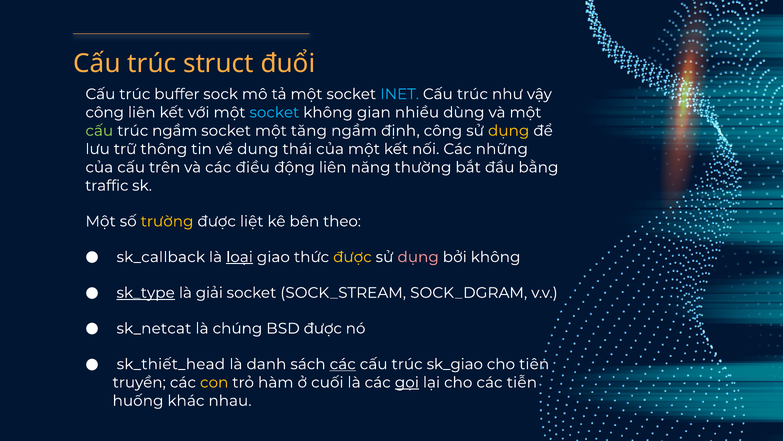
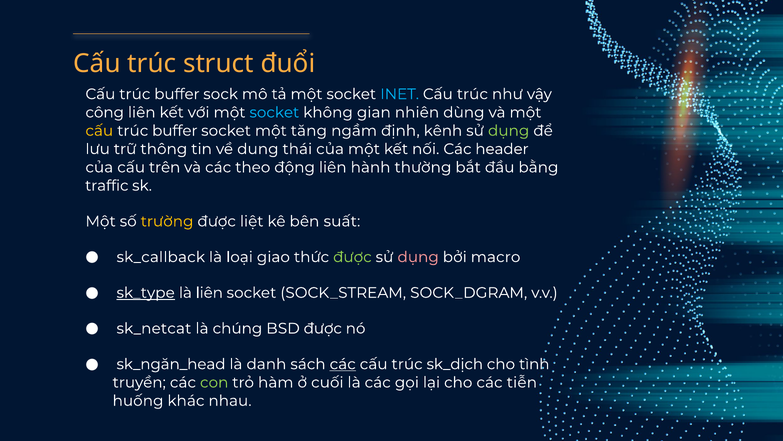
nhiều: nhiều -> nhiên
cấu at (99, 131) colour: light green -> yellow
ngầm at (175, 131): ngầm -> buffer
định công: công -> kênh
dụng at (509, 131) colour: yellow -> light green
những: những -> header
điều: điều -> theo
năng: năng -> hành
theo: theo -> suất
loại underline: present -> none
được at (352, 257) colour: yellow -> light green
bởi không: không -> macro
là giải: giải -> liên
sk_thiết_head: sk_thiết_head -> sk_ngăn_head
sk_giao: sk_giao -> sk_dịch
tiên: tiên -> tình
con colour: yellow -> light green
gọi underline: present -> none
